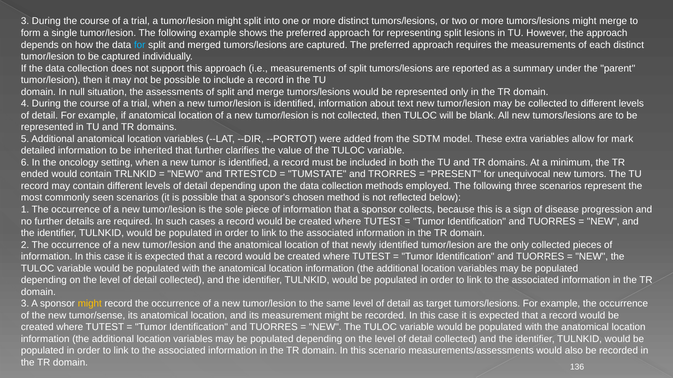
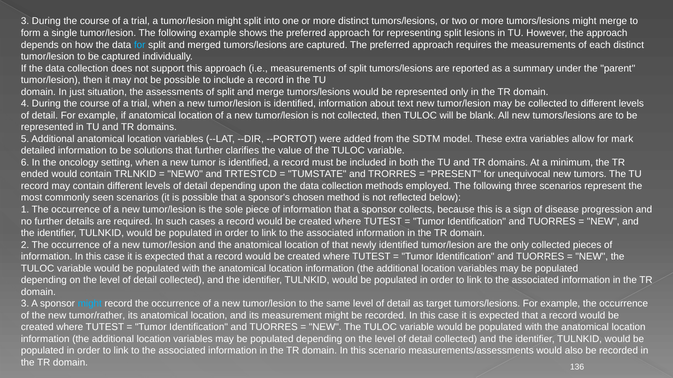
null: null -> just
inherited: inherited -> solutions
might at (90, 304) colour: yellow -> light blue
tumor/sense: tumor/sense -> tumor/rather
